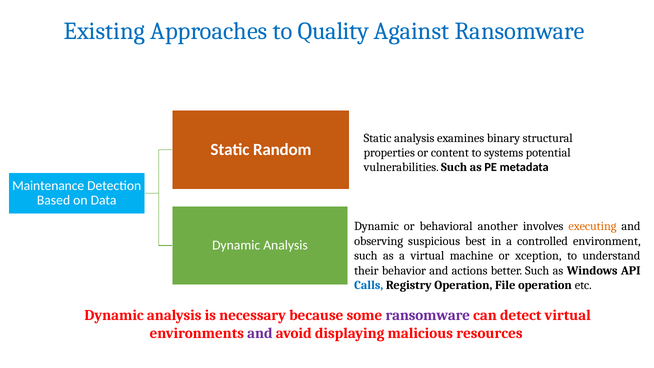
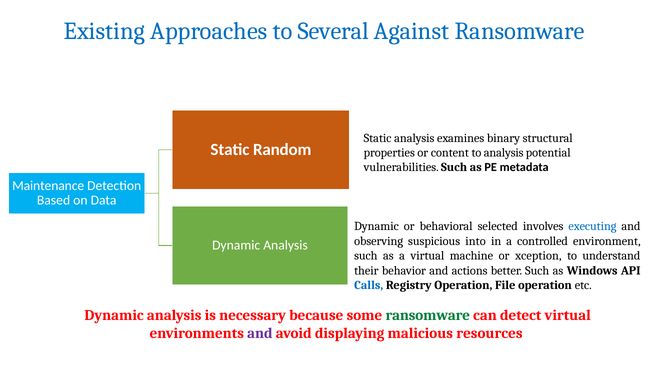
Quality: Quality -> Several
to systems: systems -> analysis
another: another -> selected
executing colour: orange -> blue
best: best -> into
ransomware at (428, 315) colour: purple -> green
